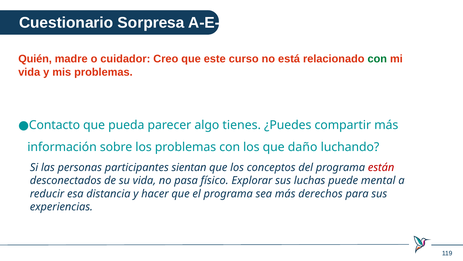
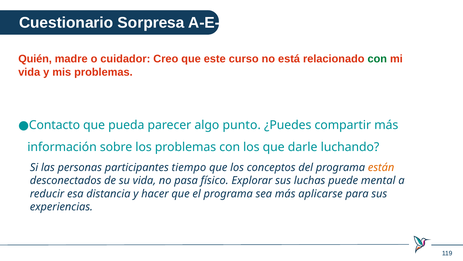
tienes: tienes -> punto
daño: daño -> darle
sientan: sientan -> tiempo
están colour: red -> orange
derechos: derechos -> aplicarse
